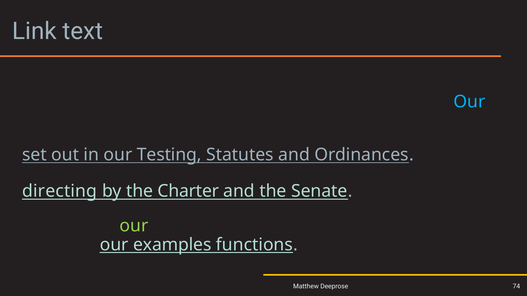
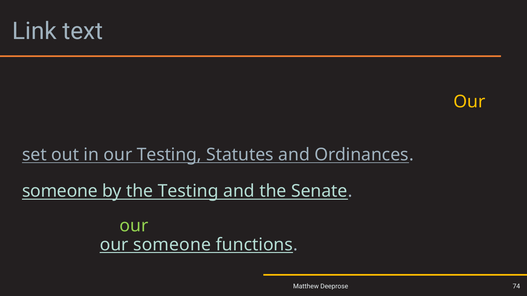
Our at (469, 102) colour: light blue -> yellow
directing at (60, 191): directing -> someone
the Charter: Charter -> Testing
our examples: examples -> someone
